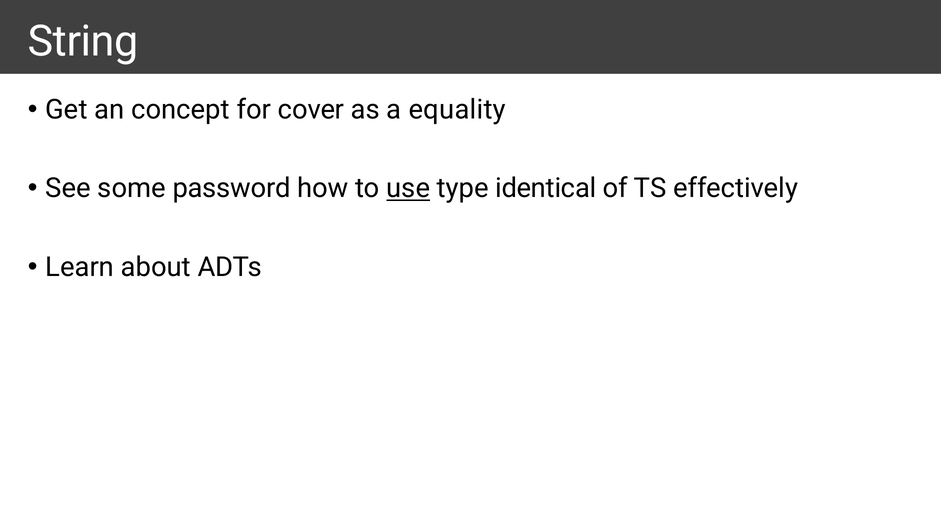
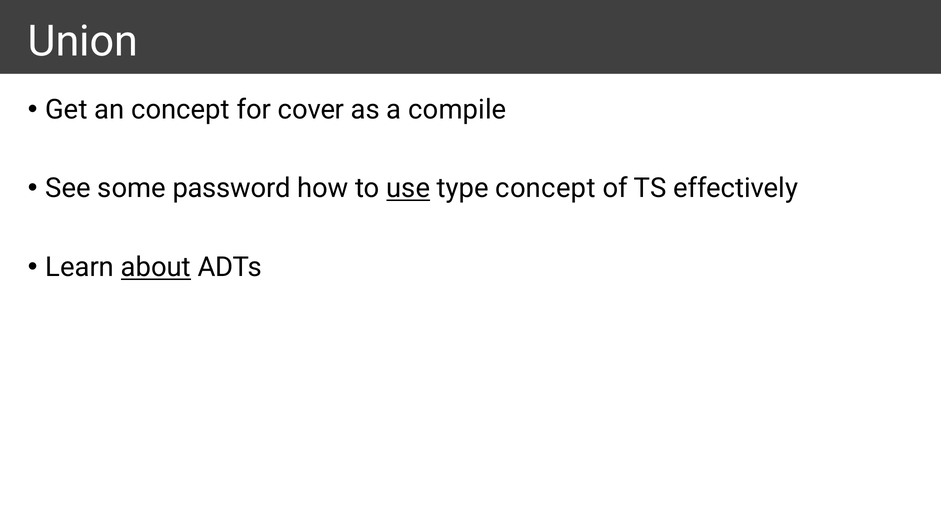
String: String -> Union
equality: equality -> compile
type identical: identical -> concept
about underline: none -> present
